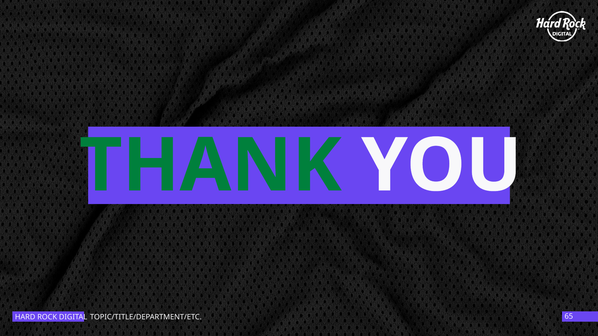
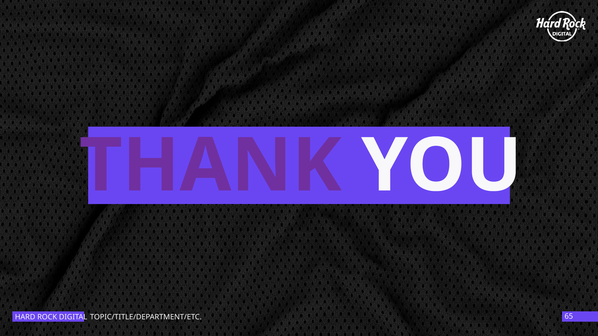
THANK colour: green -> purple
